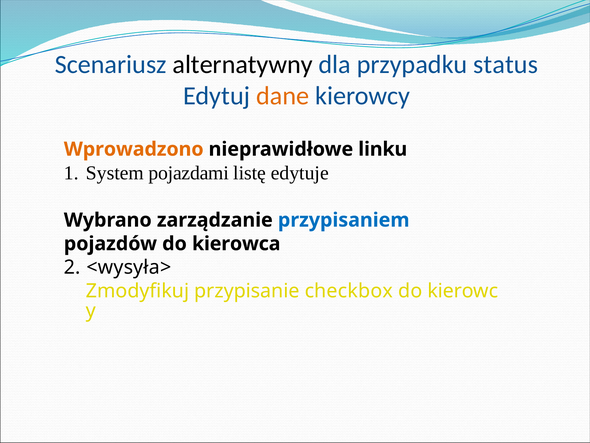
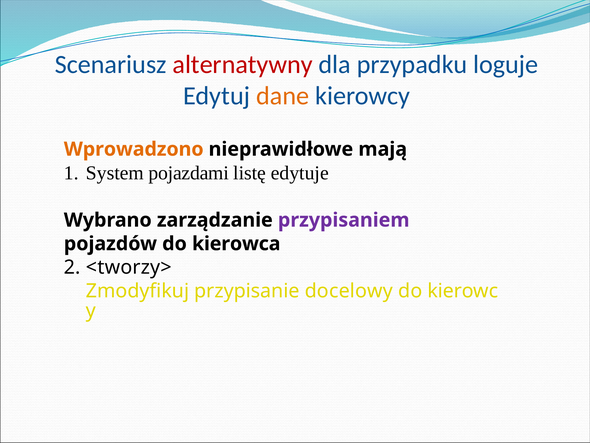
alternatywny colour: black -> red
status: status -> loguje
linku: linku -> mają
przypisaniem colour: blue -> purple
<wysyła>: <wysyła> -> <tworzy>
checkbox: checkbox -> docelowy
